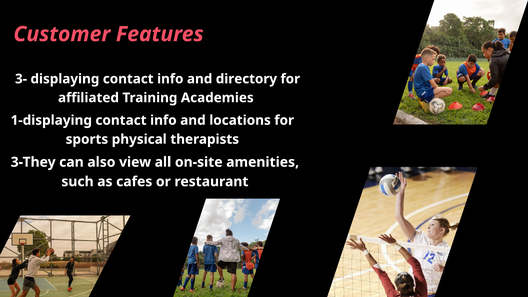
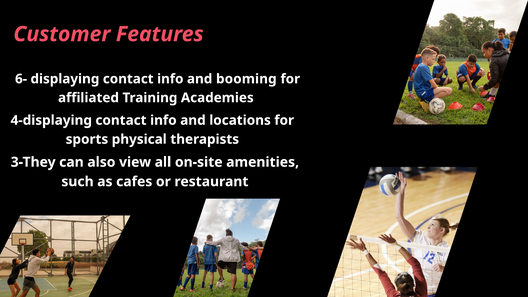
3-: 3- -> 6-
directory: directory -> booming
1-displaying: 1-displaying -> 4-displaying
